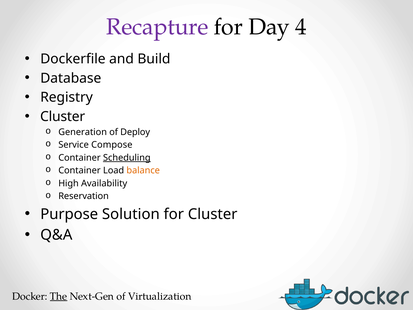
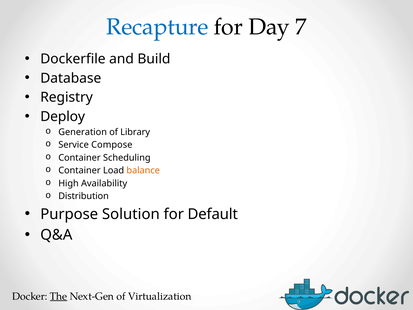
Recapture colour: purple -> blue
4: 4 -> 7
Cluster at (63, 117): Cluster -> Deploy
Deploy: Deploy -> Library
Scheduling underline: present -> none
Reservation: Reservation -> Distribution
for Cluster: Cluster -> Default
